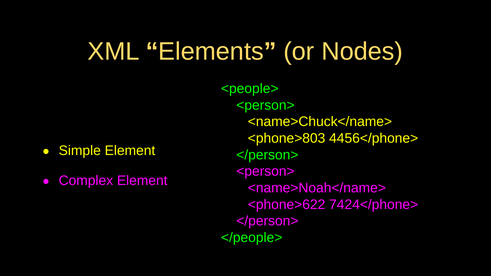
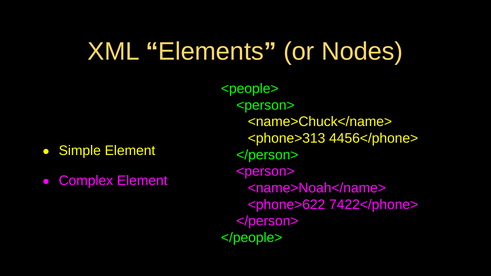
<phone>803: <phone>803 -> <phone>313
7424</phone>: 7424</phone> -> 7422</phone>
